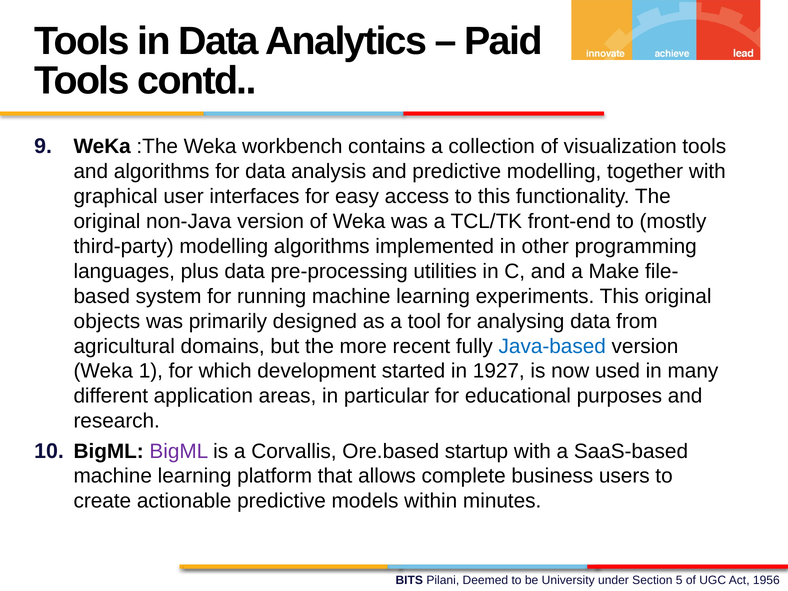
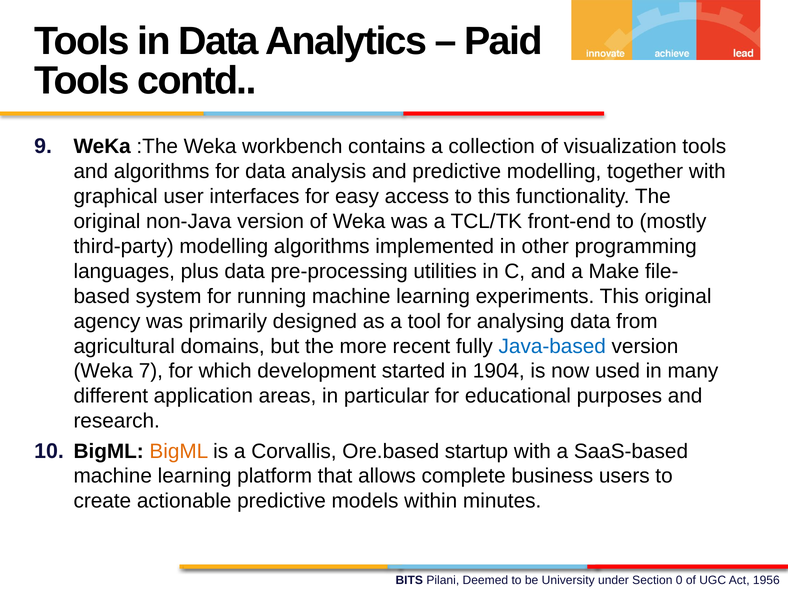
objects: objects -> agency
1: 1 -> 7
1927: 1927 -> 1904
BigML at (179, 451) colour: purple -> orange
5: 5 -> 0
